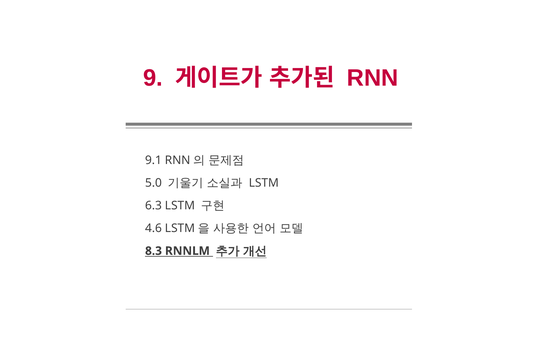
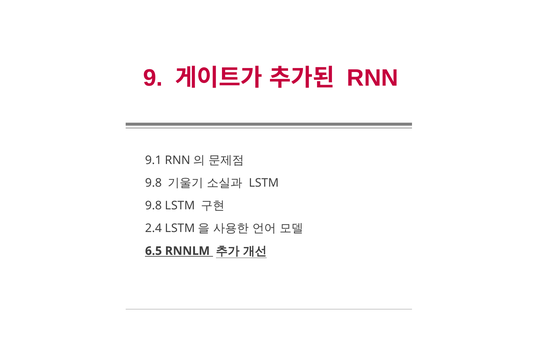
5.0 at (153, 183): 5.0 -> 9.8
6.3 at (153, 206): 6.3 -> 9.8
4.6: 4.6 -> 2.4
8.3: 8.3 -> 6.5
